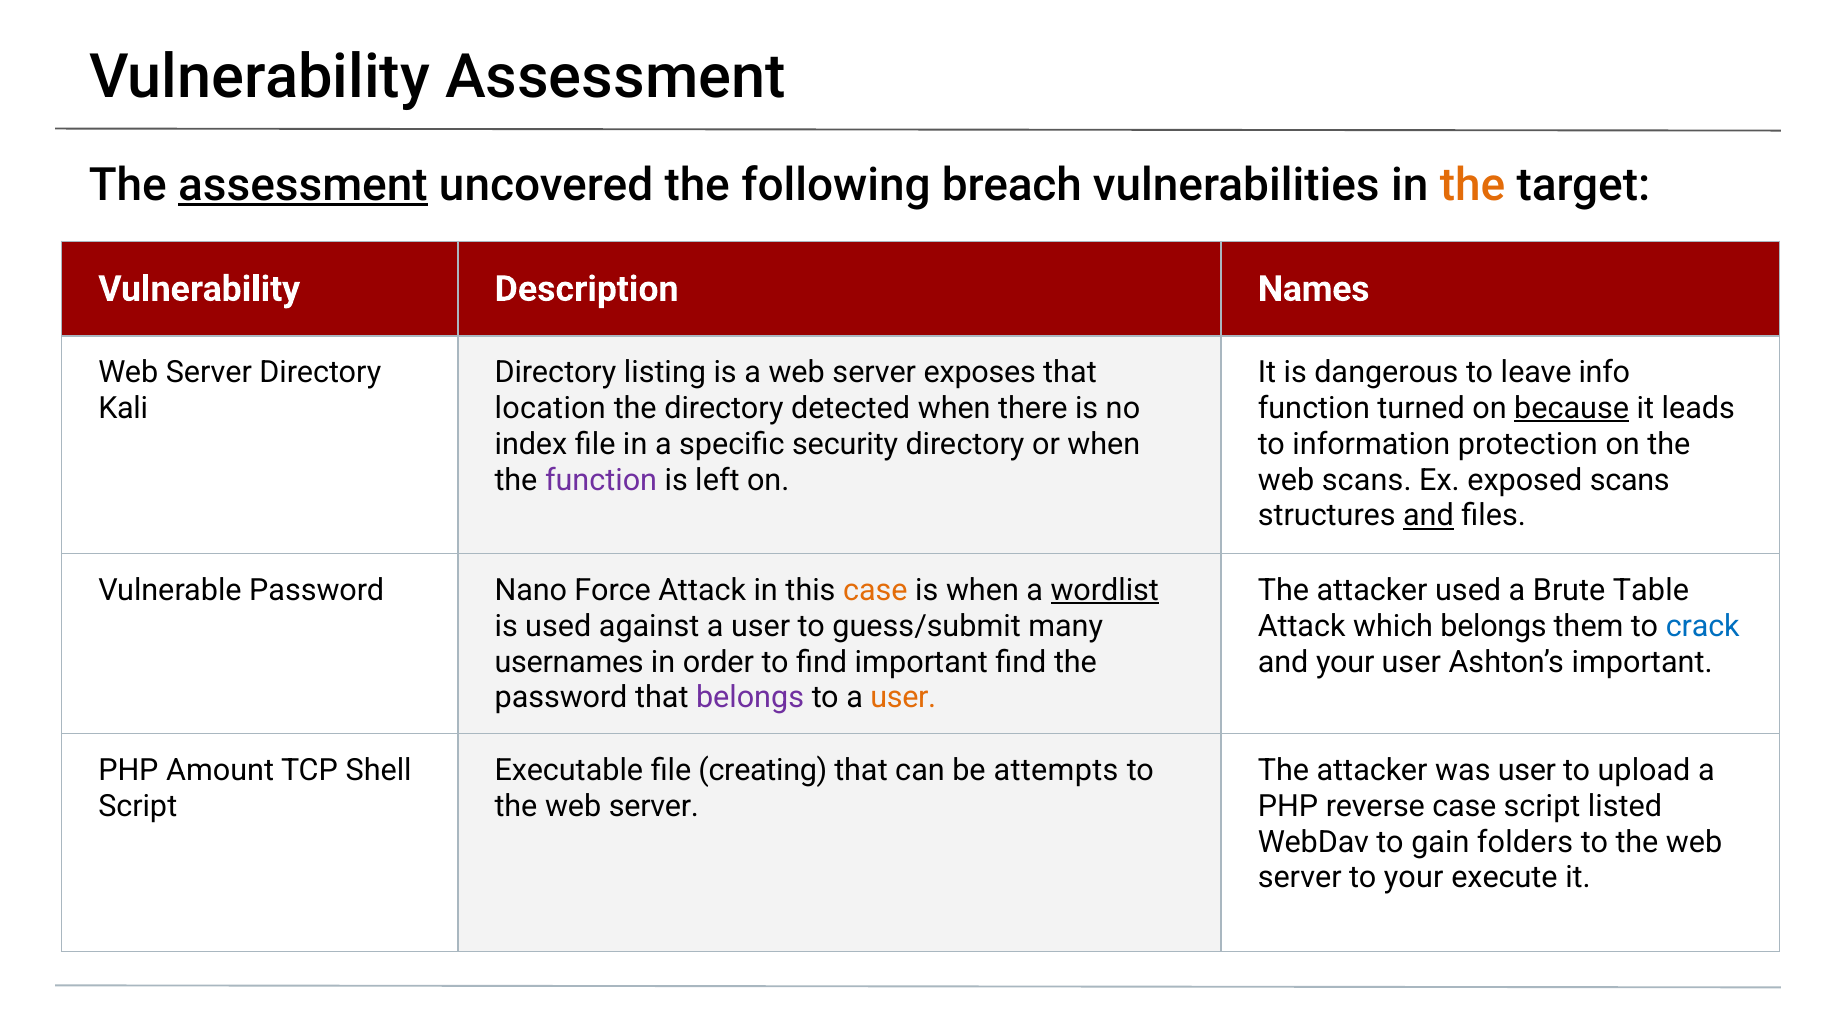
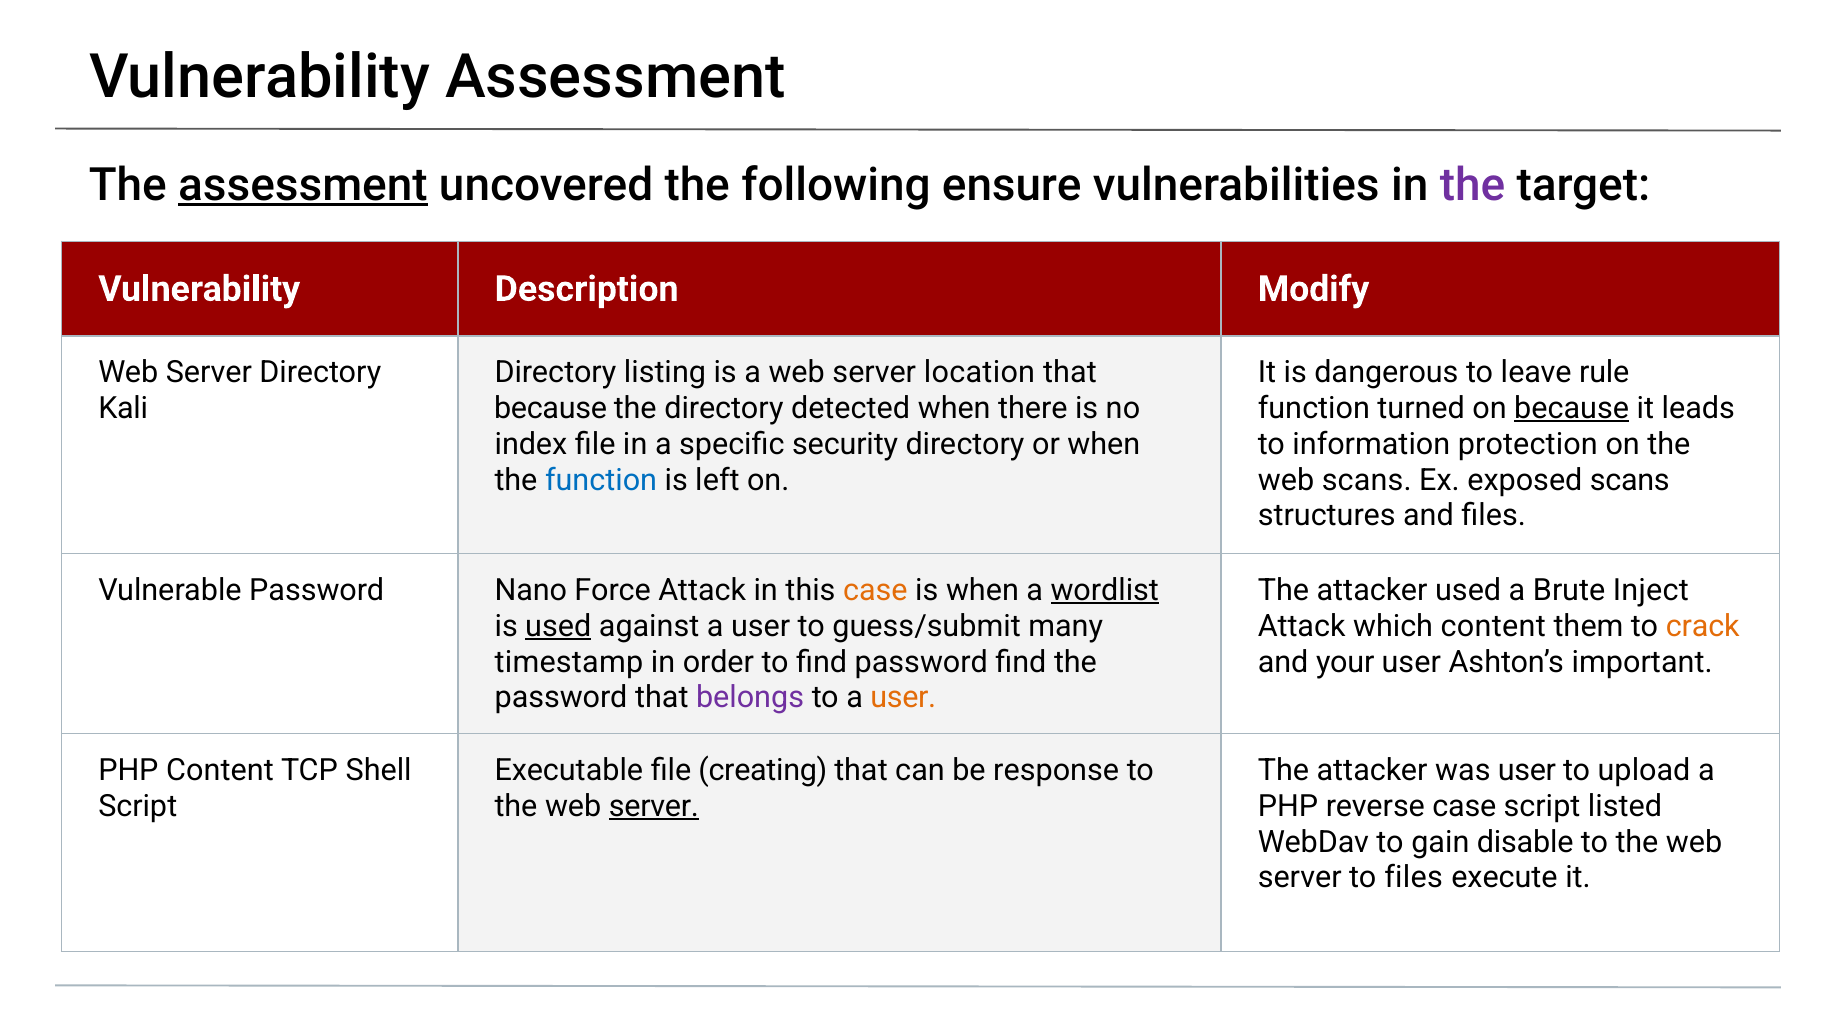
breach: breach -> ensure
the at (1472, 185) colour: orange -> purple
Names: Names -> Modify
exposes: exposes -> location
info: info -> rule
location at (550, 408): location -> because
function at (601, 480) colour: purple -> blue
and at (1428, 516) underline: present -> none
Table: Table -> Inject
used at (558, 626) underline: none -> present
which belongs: belongs -> content
crack colour: blue -> orange
usernames: usernames -> timestamp
find important: important -> password
PHP Amount: Amount -> Content
attempts: attempts -> response
server at (654, 806) underline: none -> present
folders: folders -> disable
to your: your -> files
